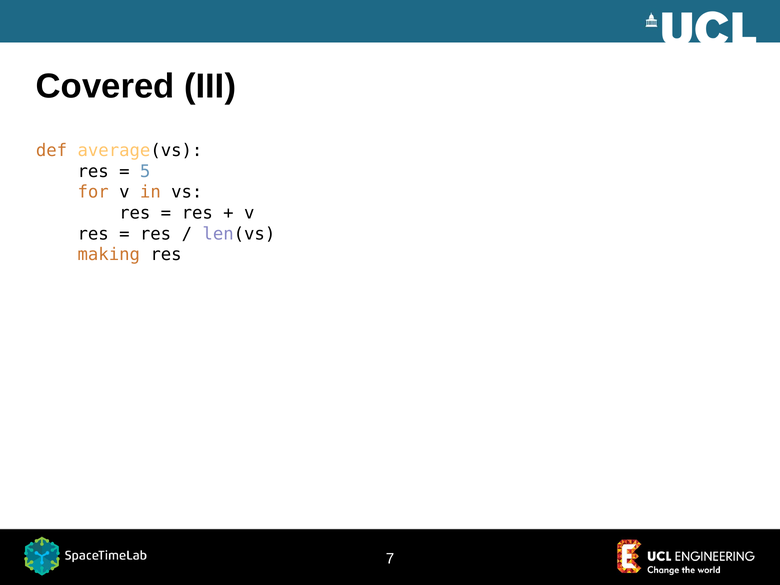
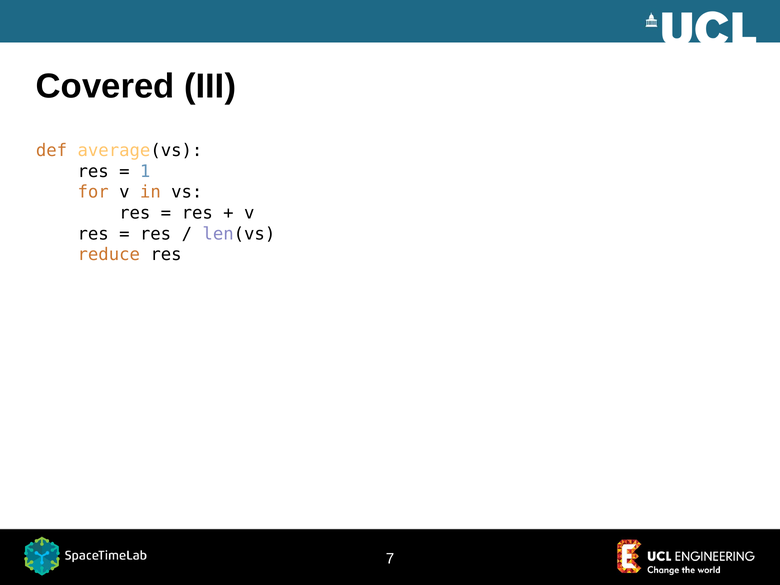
5: 5 -> 1
making: making -> reduce
